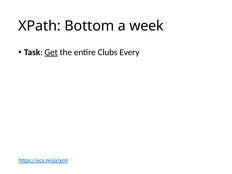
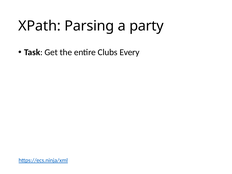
Bottom: Bottom -> Parsing
week: week -> party
Get underline: present -> none
